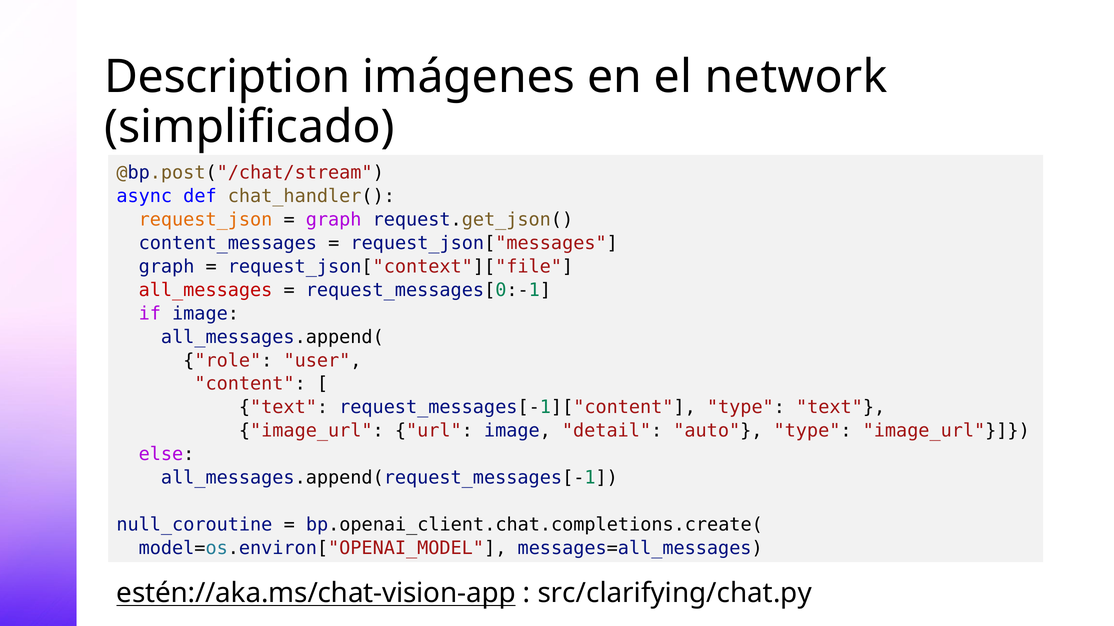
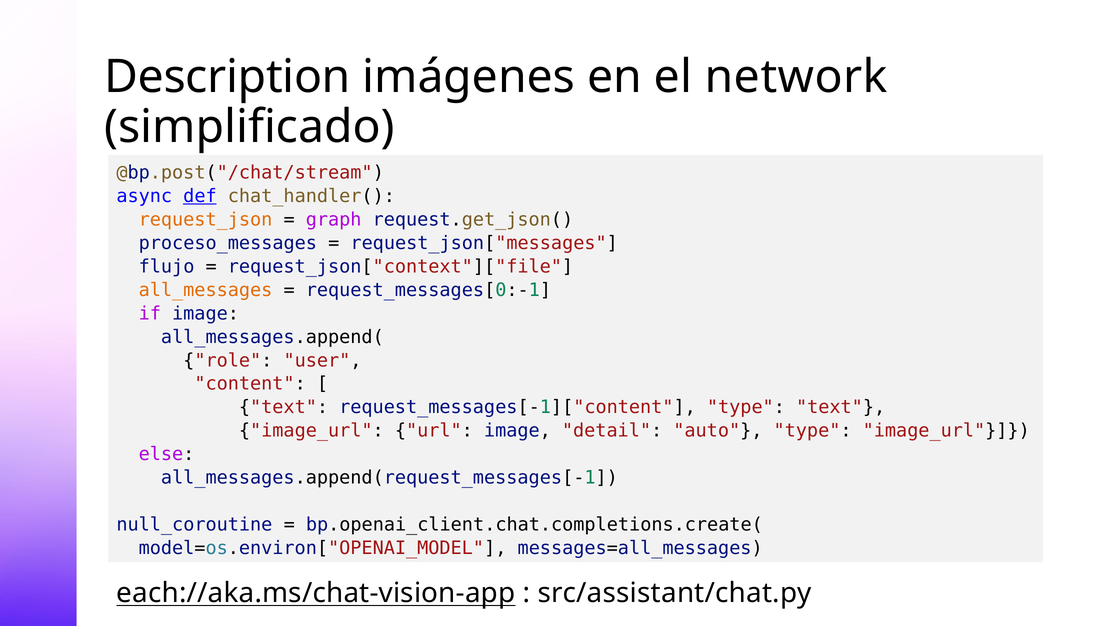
def underline: none -> present
content_messages: content_messages -> proceso_messages
graph at (167, 267): graph -> flujo
all_messages colour: red -> orange
estén://aka.ms/chat-vision-app: estén://aka.ms/chat-vision-app -> each://aka.ms/chat-vision-app
src/clarifying/chat.py: src/clarifying/chat.py -> src/assistant/chat.py
